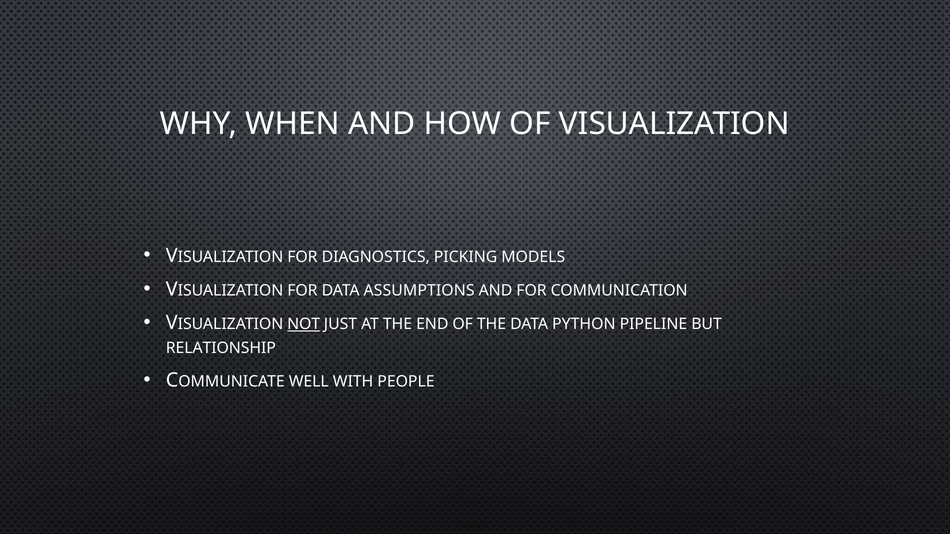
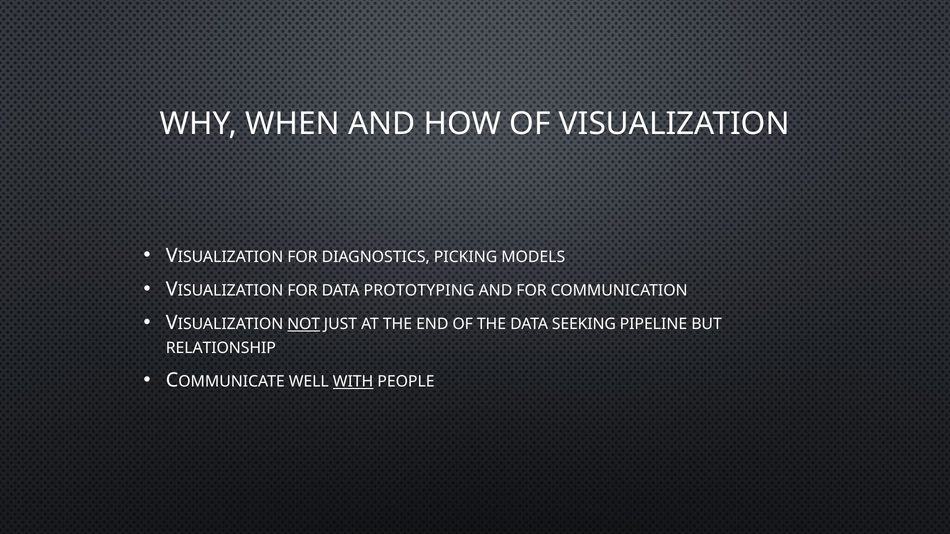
ASSUMPTIONS: ASSUMPTIONS -> PROTOTYPING
PYTHON: PYTHON -> SEEKING
WITH underline: none -> present
